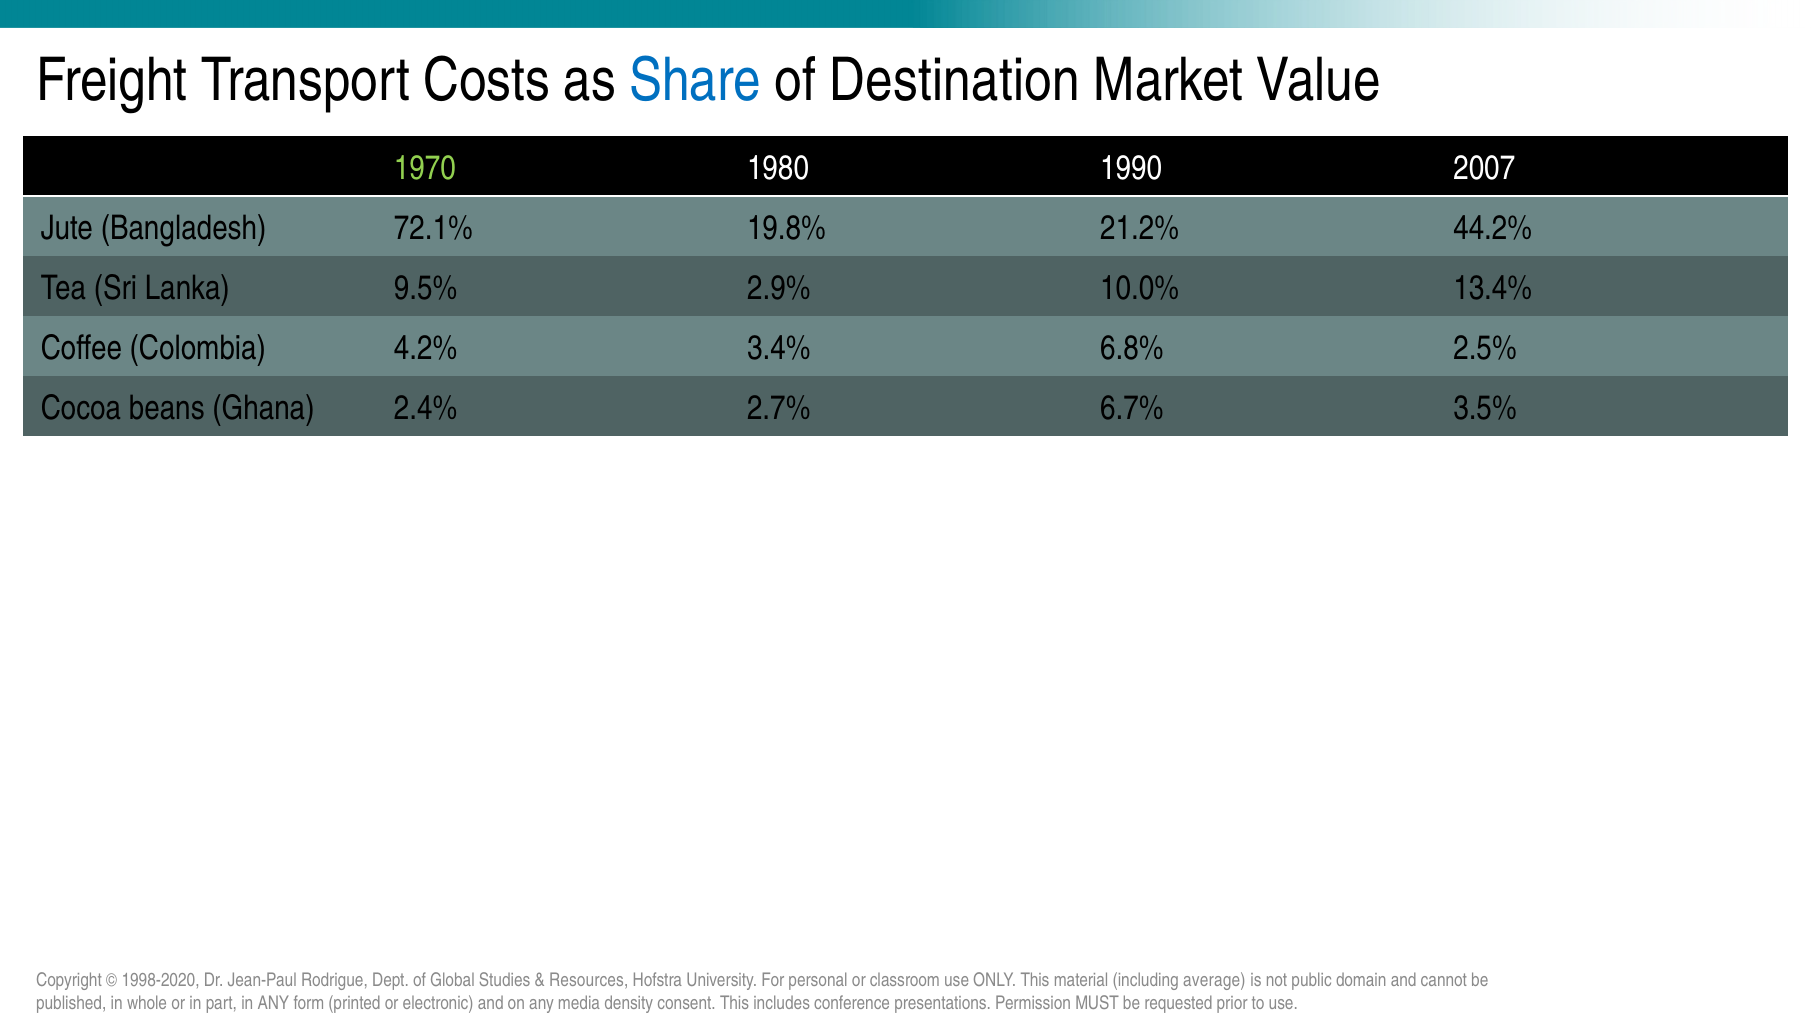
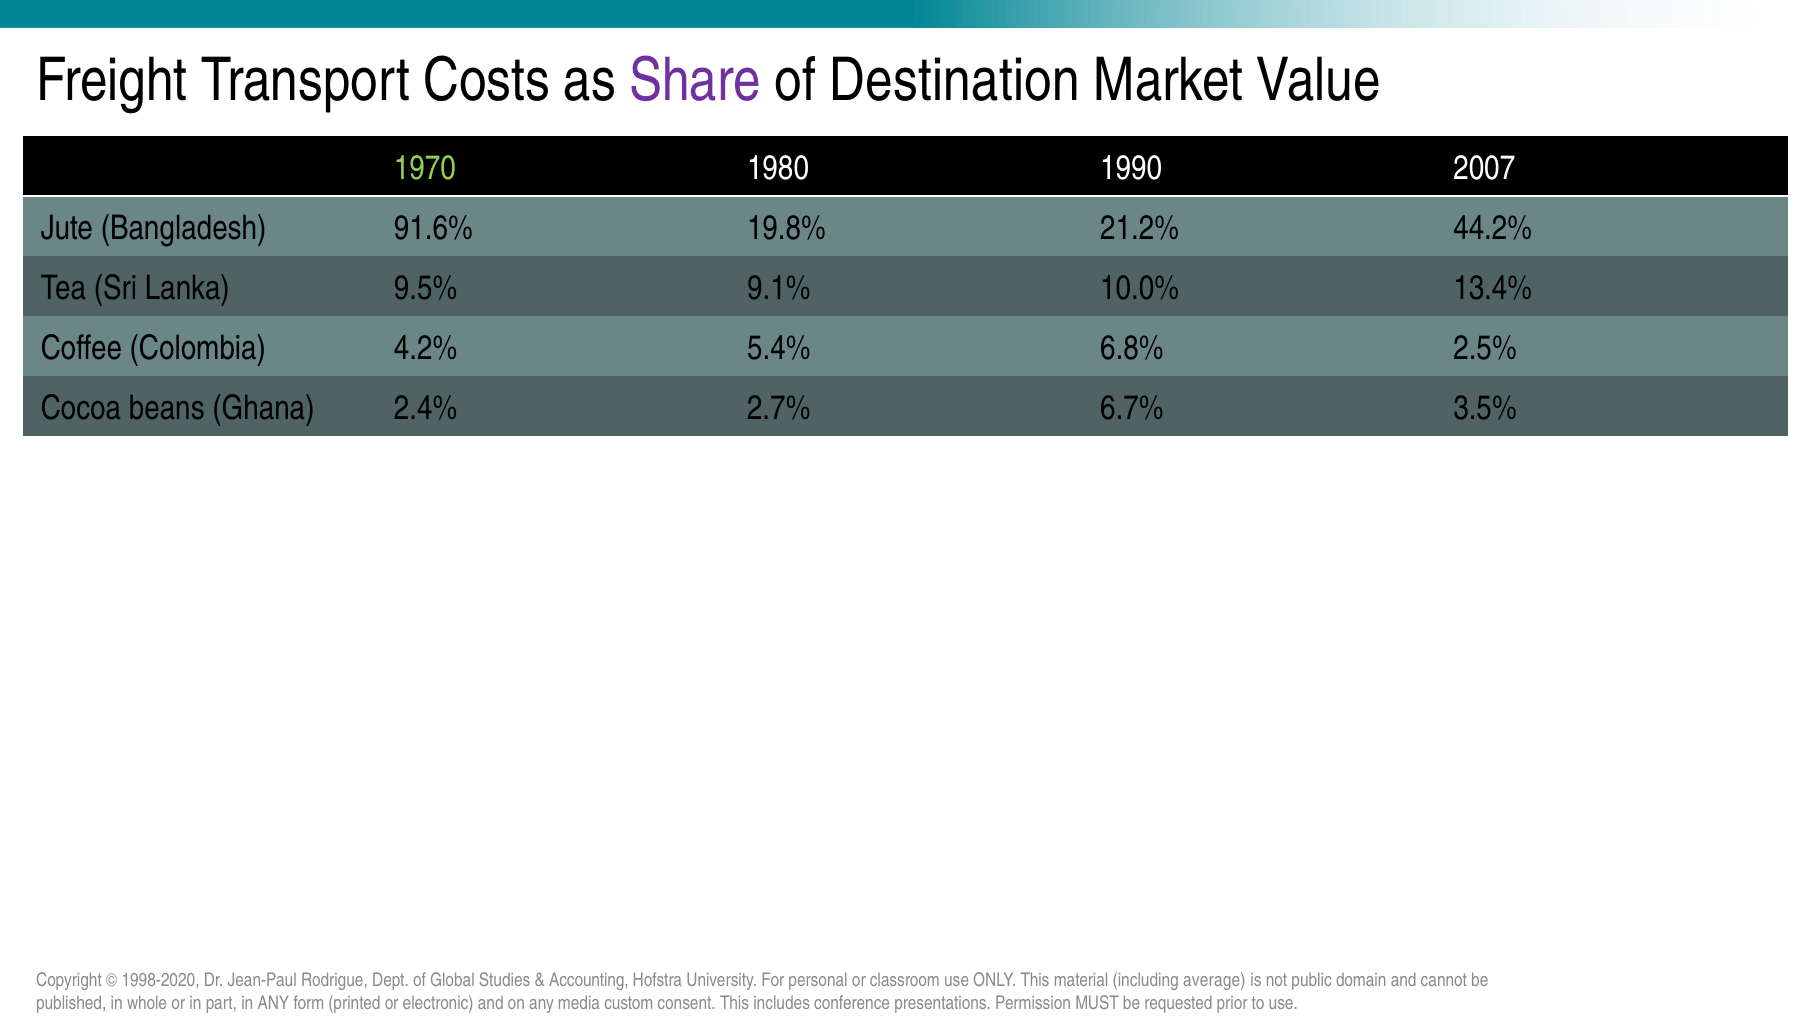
Share colour: blue -> purple
72.1%: 72.1% -> 91.6%
2.9%: 2.9% -> 9.1%
3.4%: 3.4% -> 5.4%
Resources: Resources -> Accounting
density: density -> custom
